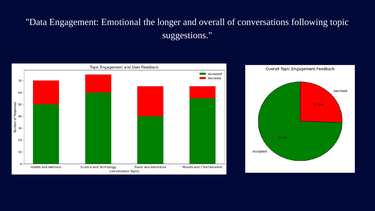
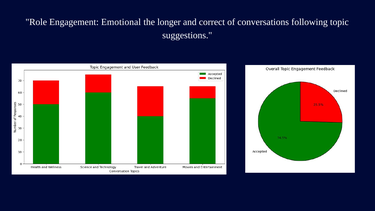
Data: Data -> Role
overall: overall -> correct
